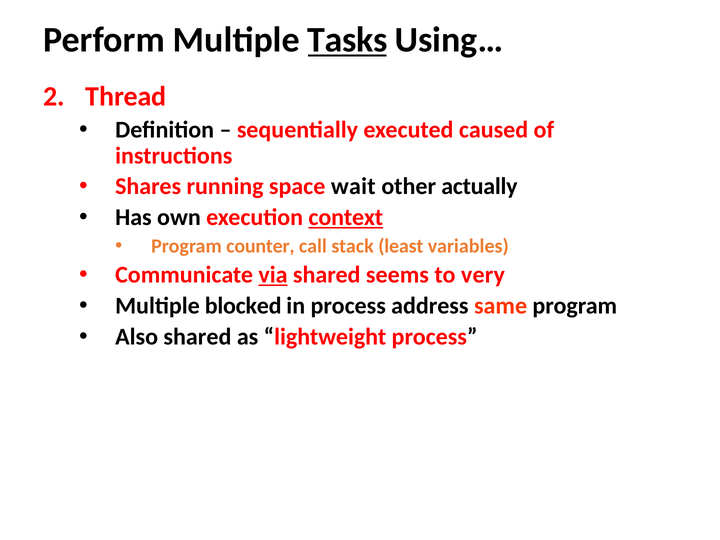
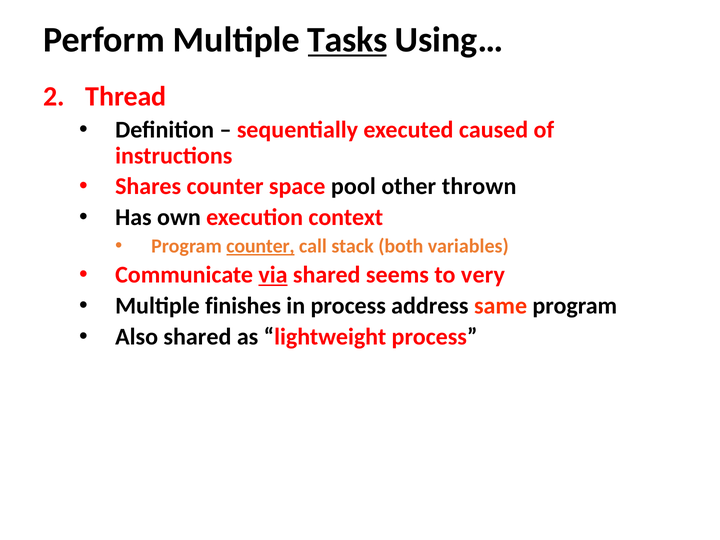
Shares running: running -> counter
wait: wait -> pool
actually: actually -> thrown
context underline: present -> none
counter at (260, 246) underline: none -> present
least: least -> both
blocked: blocked -> finishes
